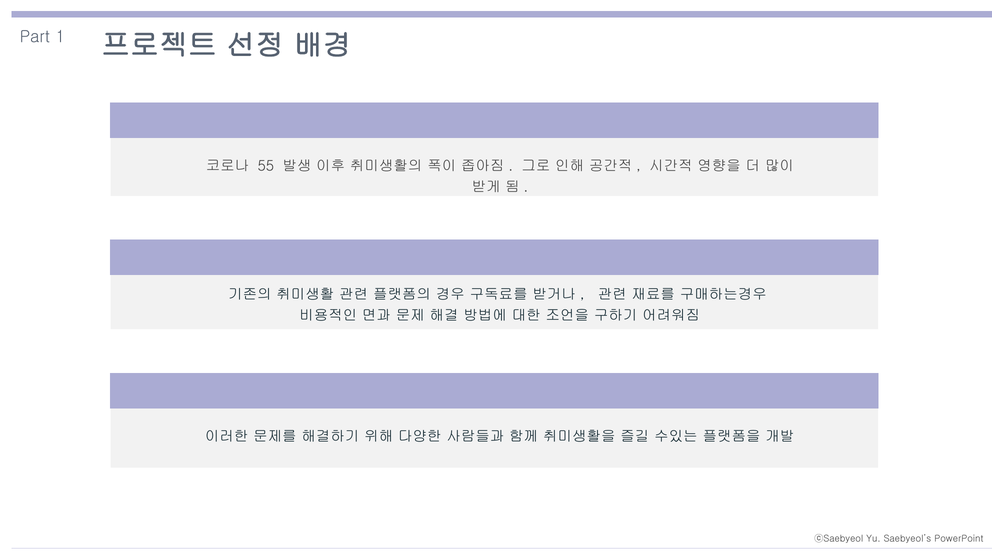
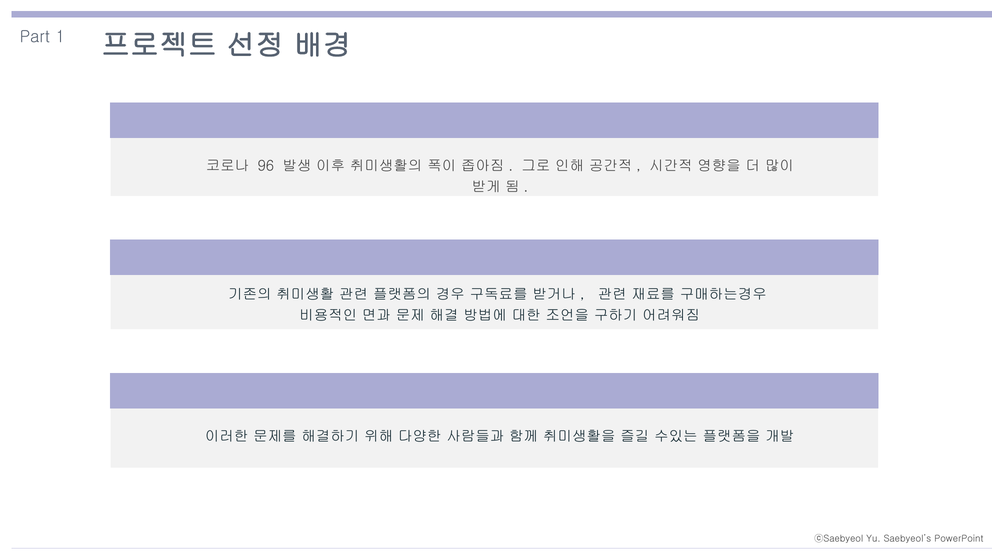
55: 55 -> 96
